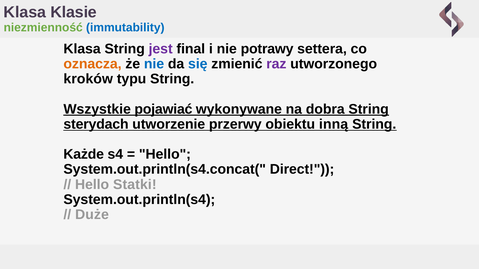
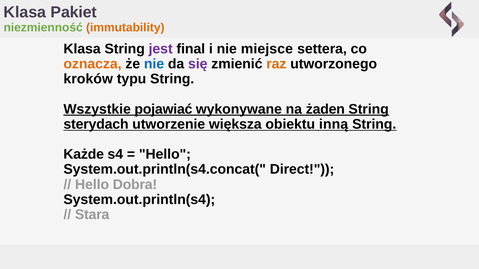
Klasie: Klasie -> Pakiet
immutability colour: blue -> orange
potrawy: potrawy -> miejsce
się colour: blue -> purple
raz colour: purple -> orange
dobra: dobra -> żaden
przerwy: przerwy -> większa
Statki: Statki -> Dobra
Duże: Duże -> Stara
